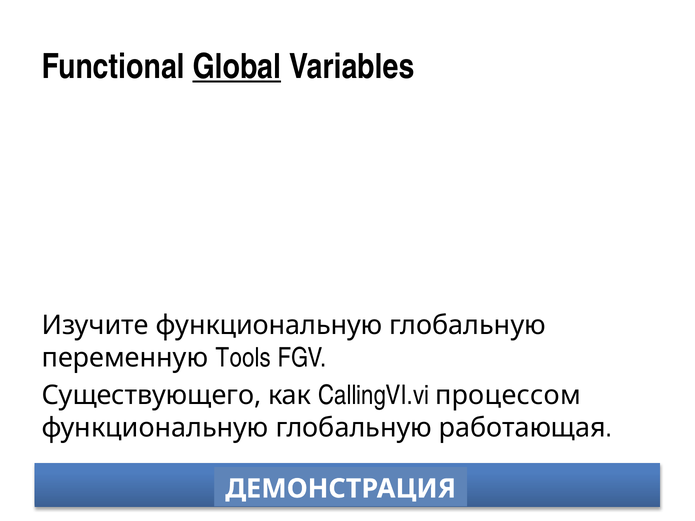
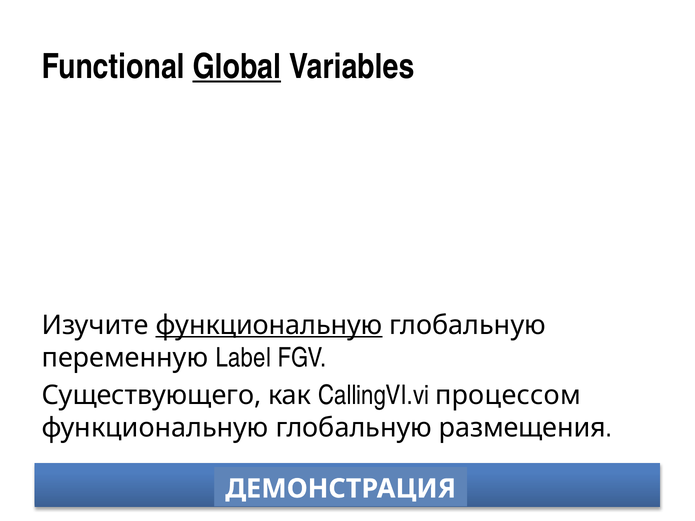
функциональную at (269, 325) underline: none -> present
Tools: Tools -> Label
работающая: работающая -> размещения
